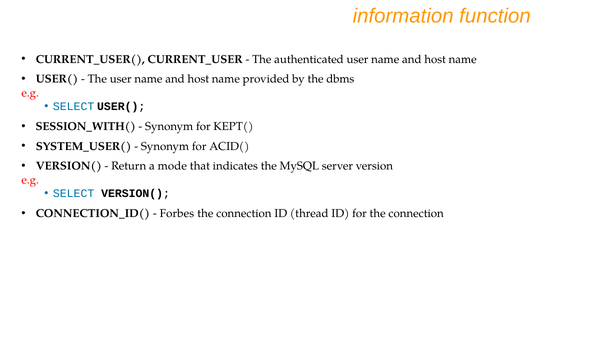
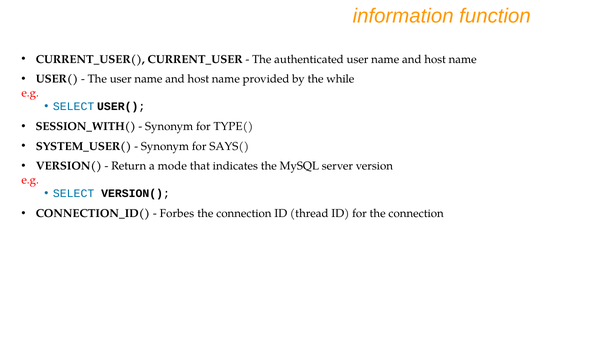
dbms: dbms -> while
KEPT(: KEPT( -> TYPE(
ACID(: ACID( -> SAYS(
